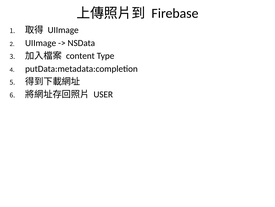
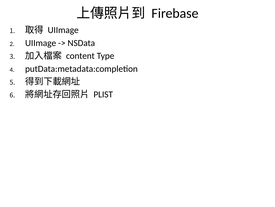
USER: USER -> PLIST
